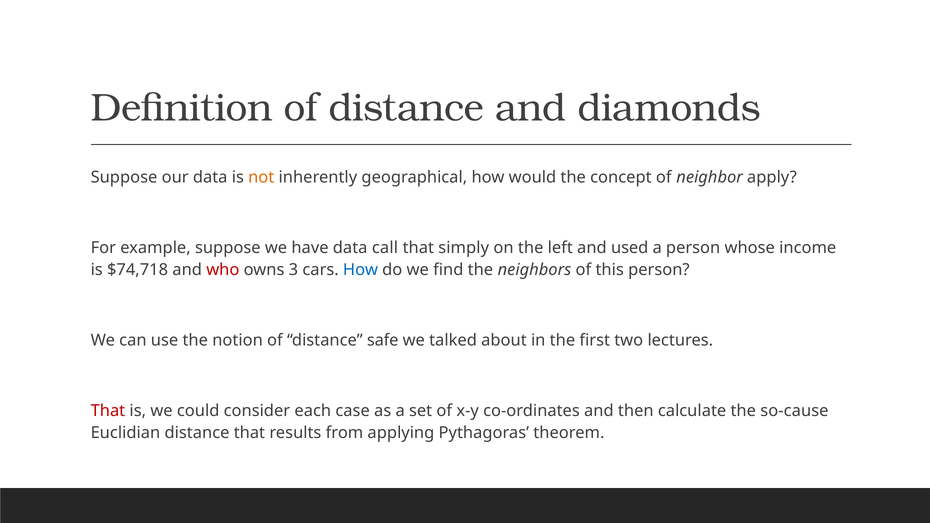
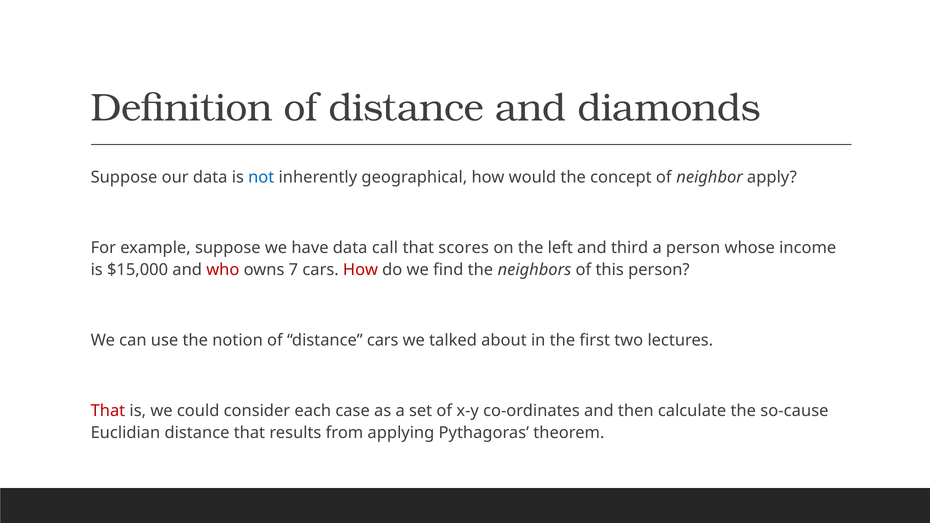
not colour: orange -> blue
simply: simply -> scores
used: used -> third
$74,718: $74,718 -> $15,000
3: 3 -> 7
How at (360, 270) colour: blue -> red
distance safe: safe -> cars
